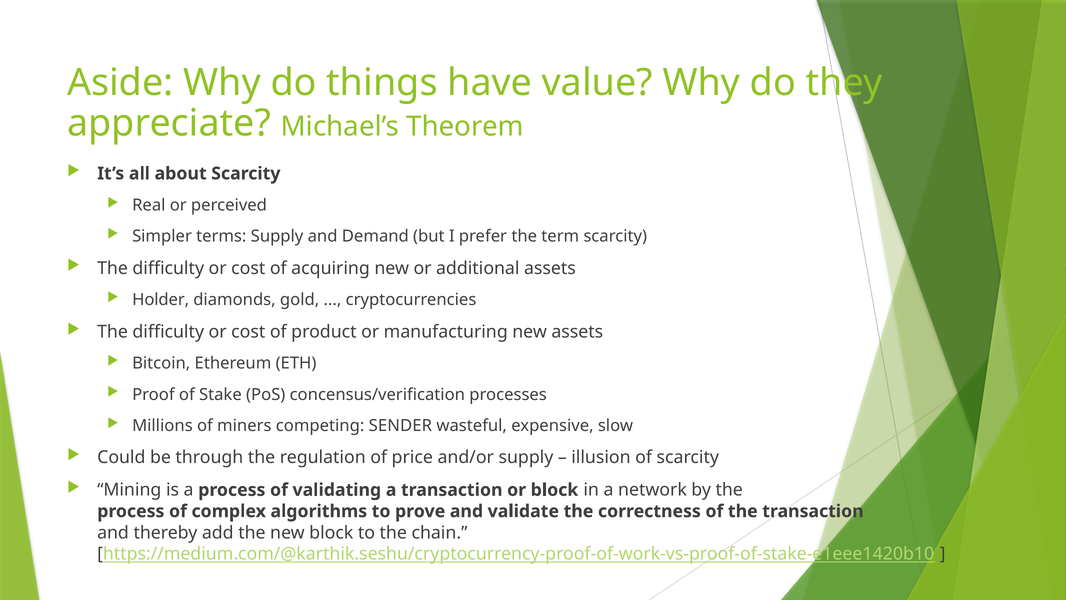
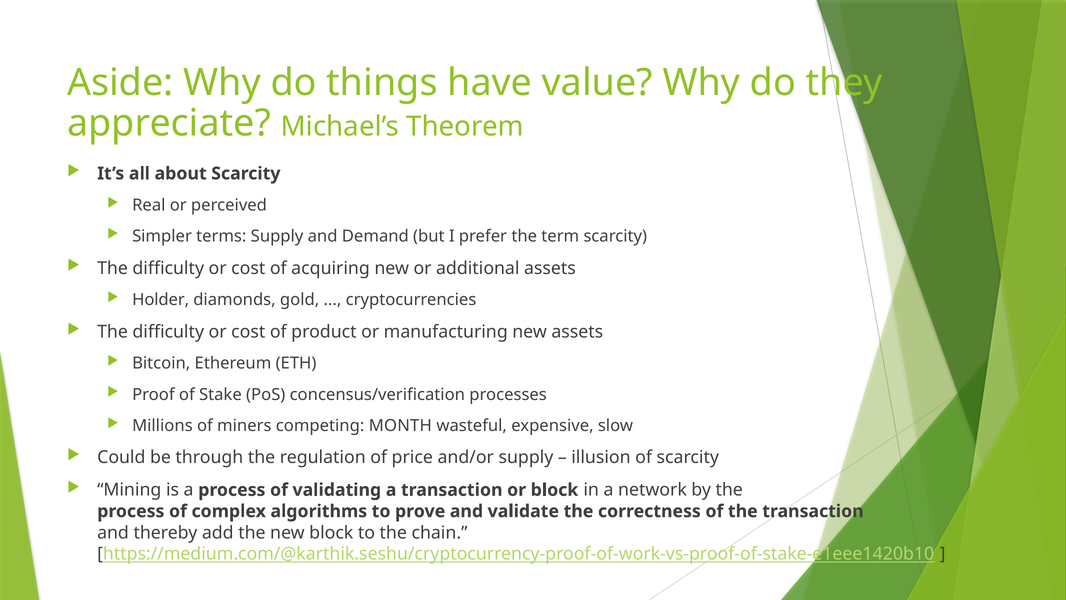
SENDER: SENDER -> MONTH
